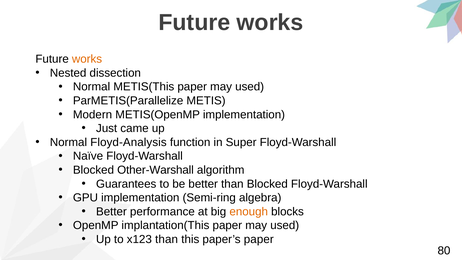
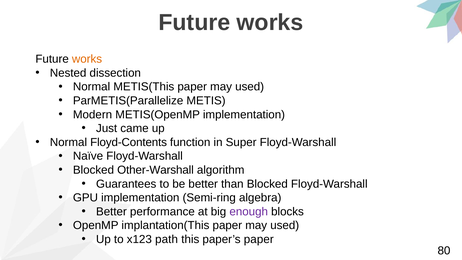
Floyd-Analysis: Floyd-Analysis -> Floyd-Contents
enough colour: orange -> purple
x123 than: than -> path
